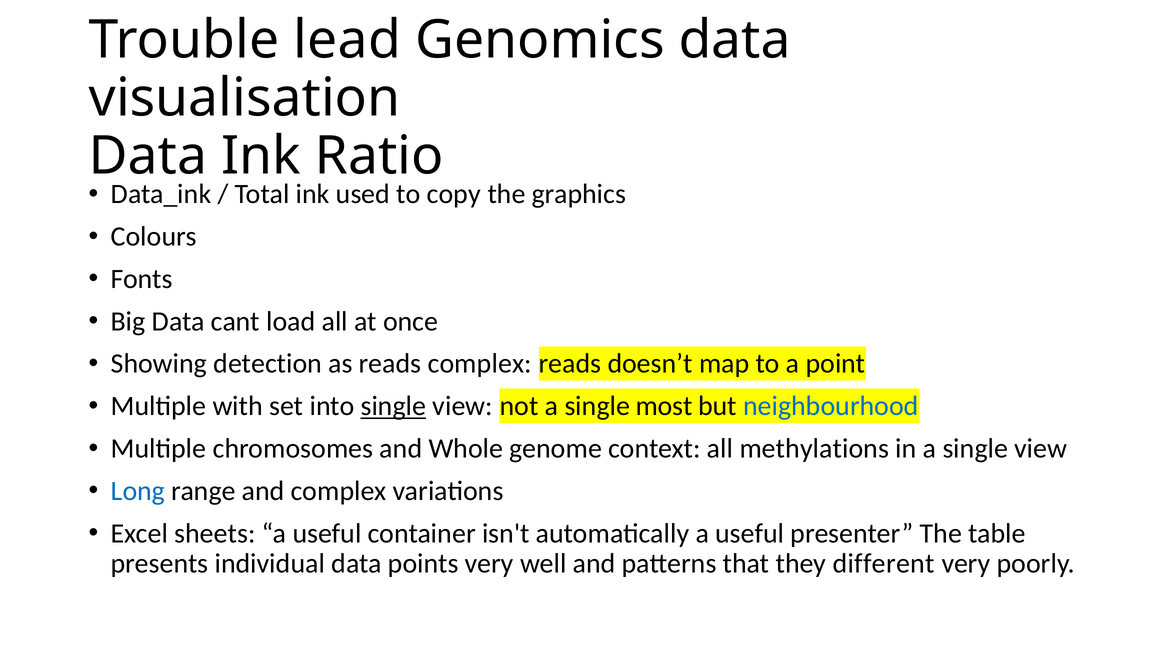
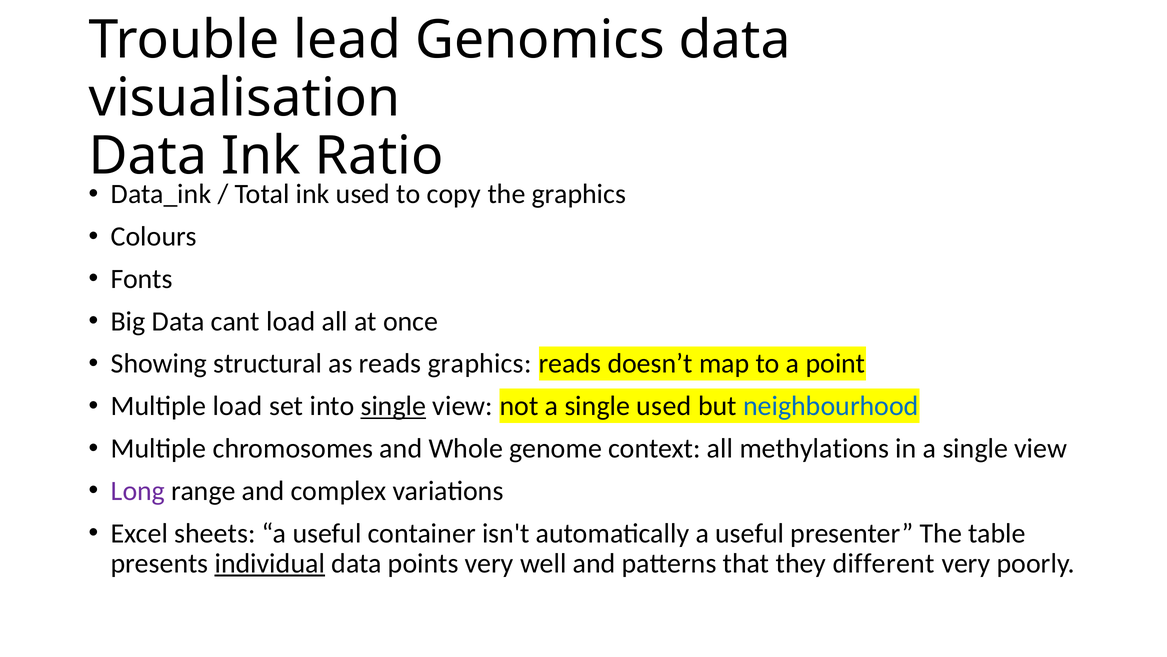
detection: detection -> structural
reads complex: complex -> graphics
Multiple with: with -> load
single most: most -> used
Long colour: blue -> purple
individual underline: none -> present
